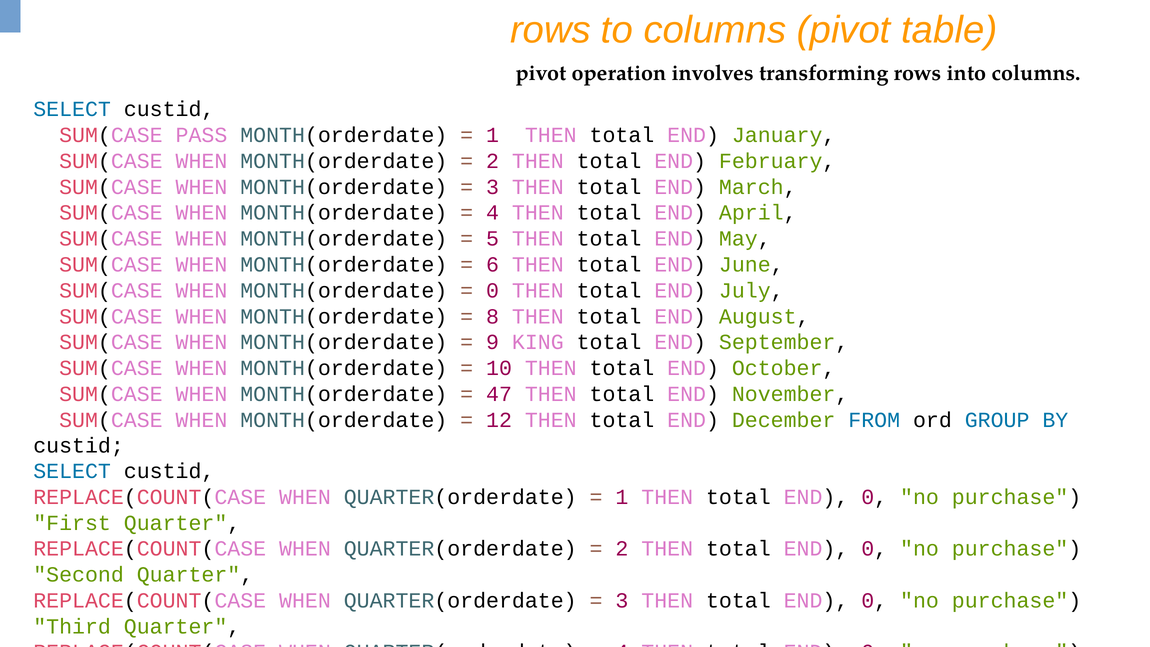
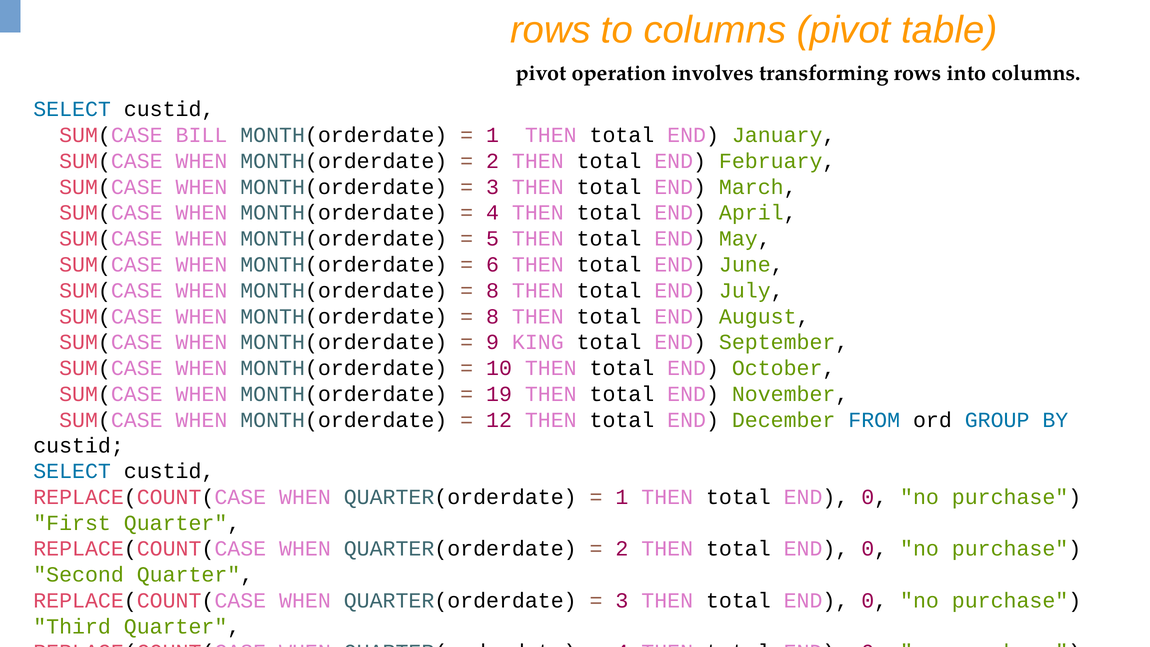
PASS: PASS -> BILL
0 at (493, 290): 0 -> 8
47: 47 -> 19
